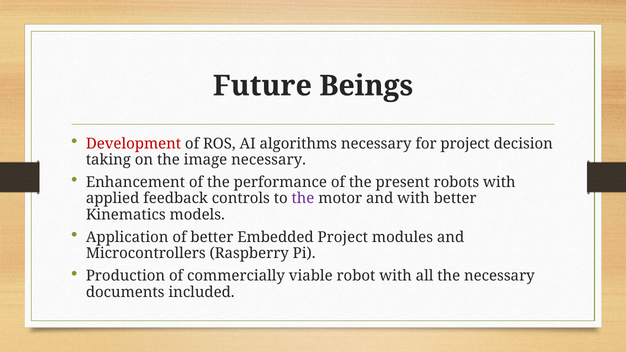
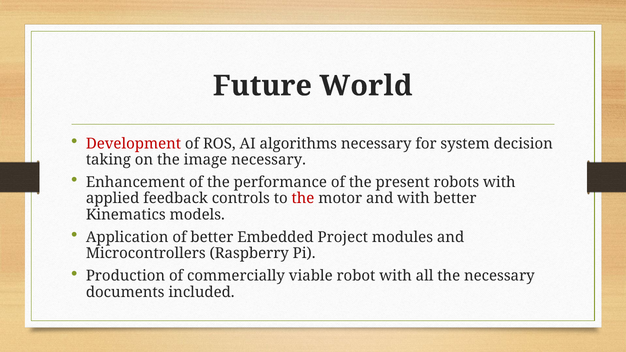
Beings: Beings -> World
for project: project -> system
the at (303, 199) colour: purple -> red
